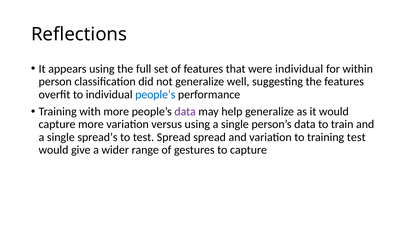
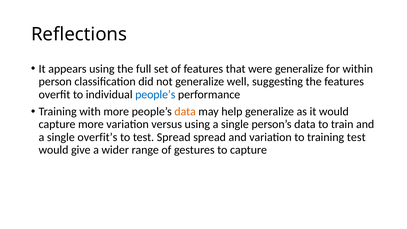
were individual: individual -> generalize
data at (185, 112) colour: purple -> orange
spread’s: spread’s -> overfit’s
